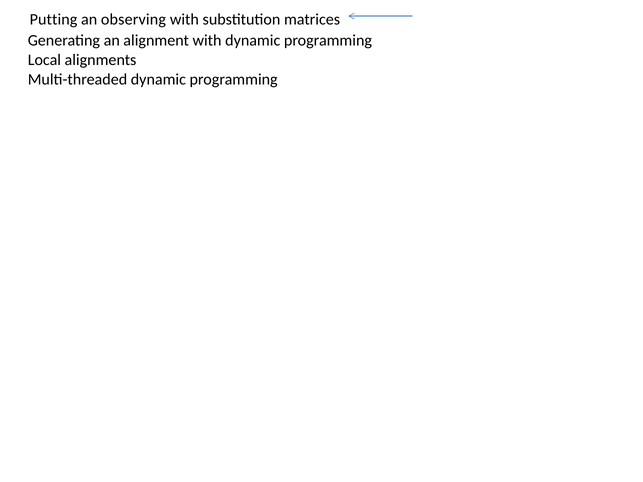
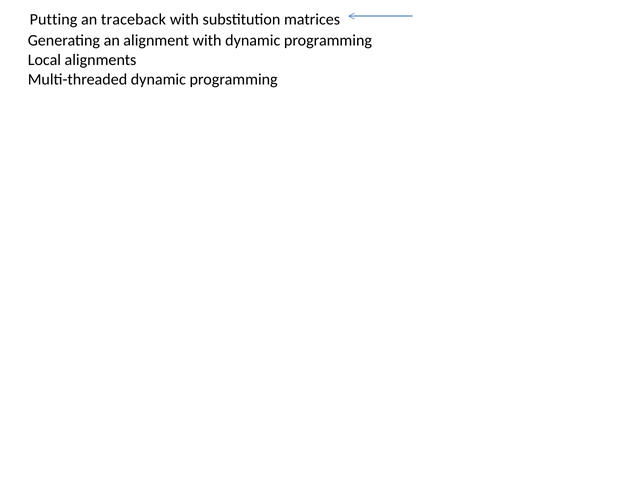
observing: observing -> traceback
